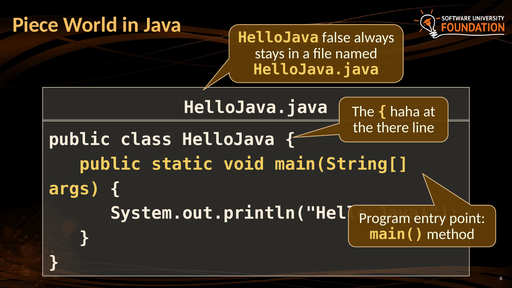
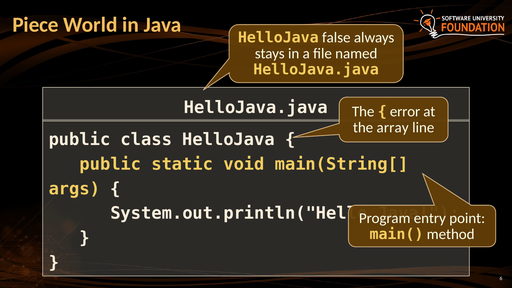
haha: haha -> error
there: there -> array
